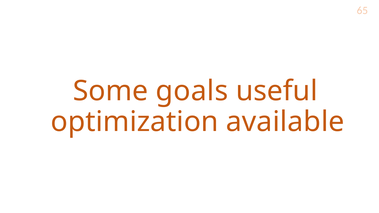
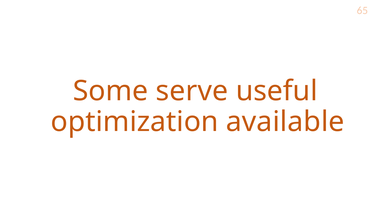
goals: goals -> serve
